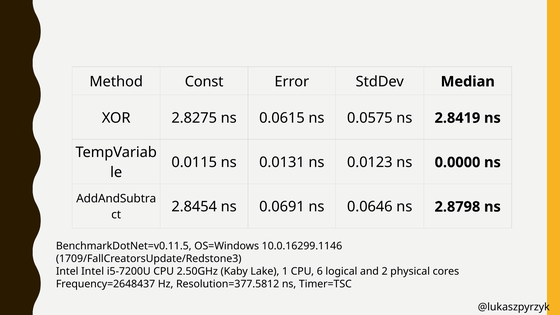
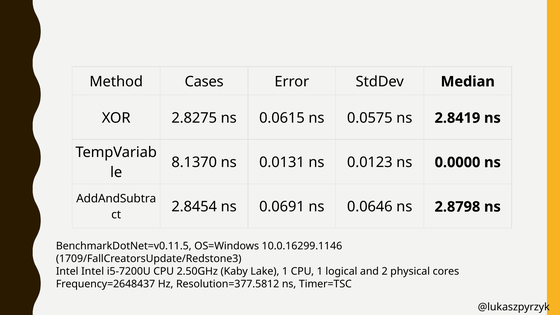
Const: Const -> Cases
0.0115: 0.0115 -> 8.1370
CPU 6: 6 -> 1
